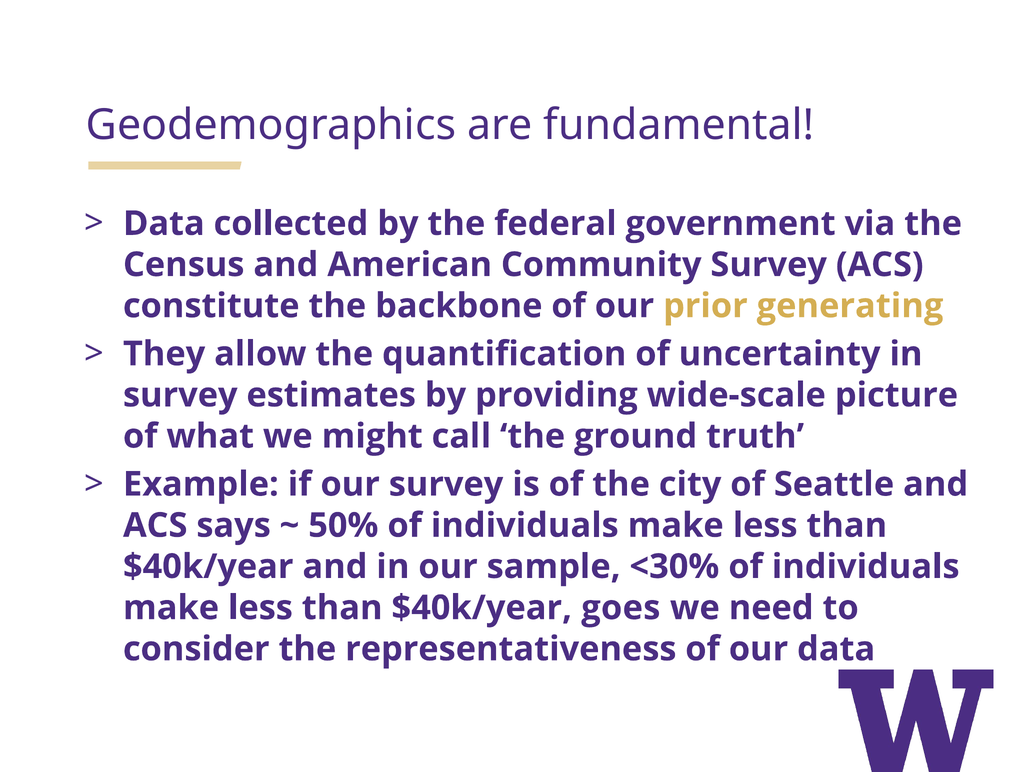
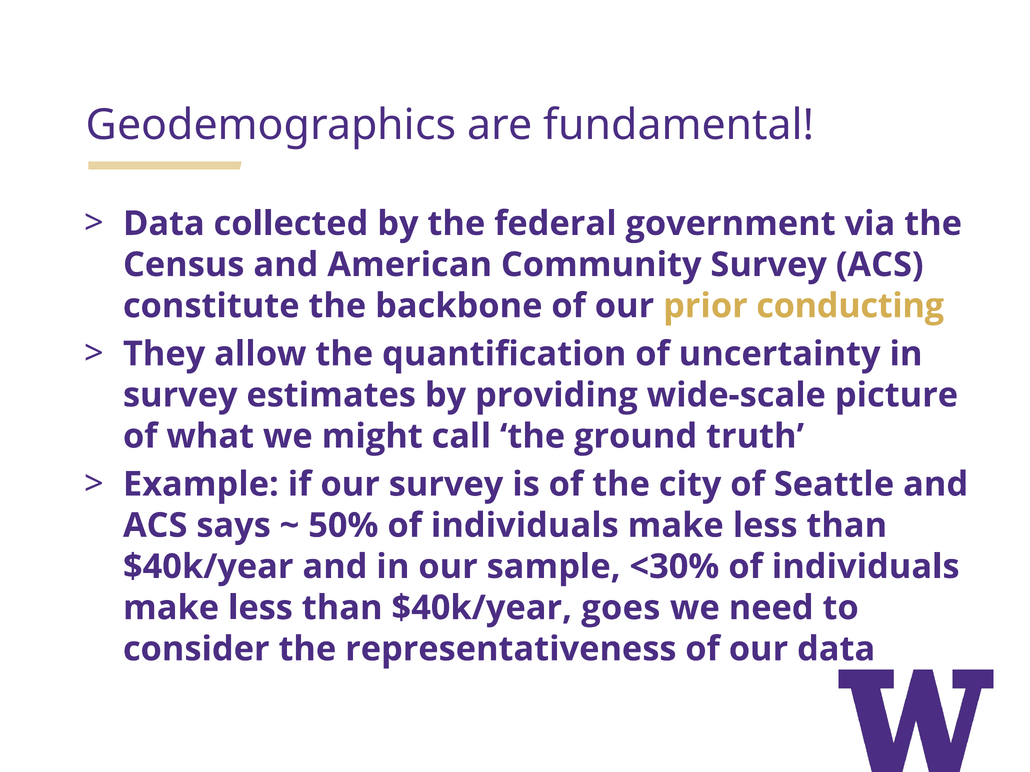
generating: generating -> conducting
